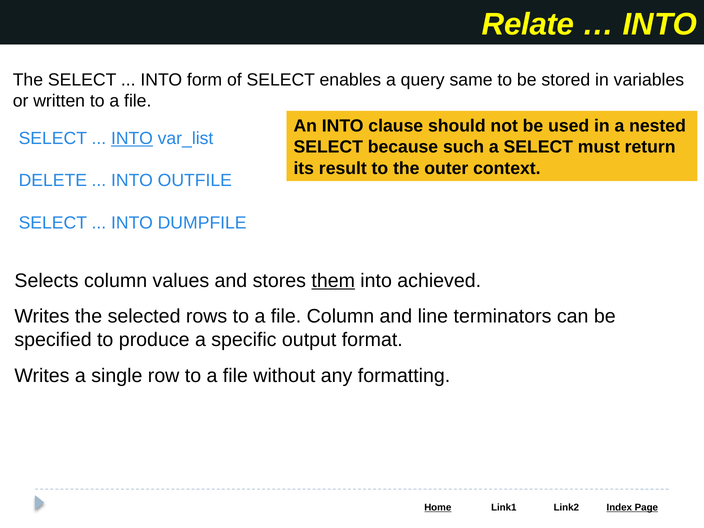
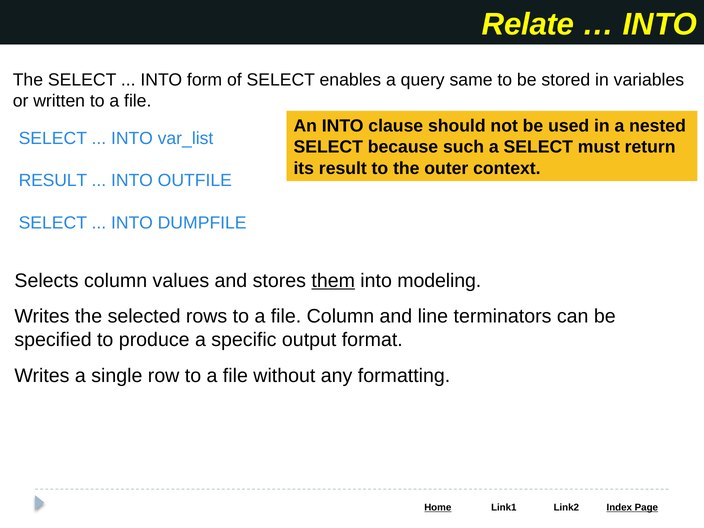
INTO at (132, 138) underline: present -> none
DELETE at (53, 181): DELETE -> RESULT
achieved: achieved -> modeling
